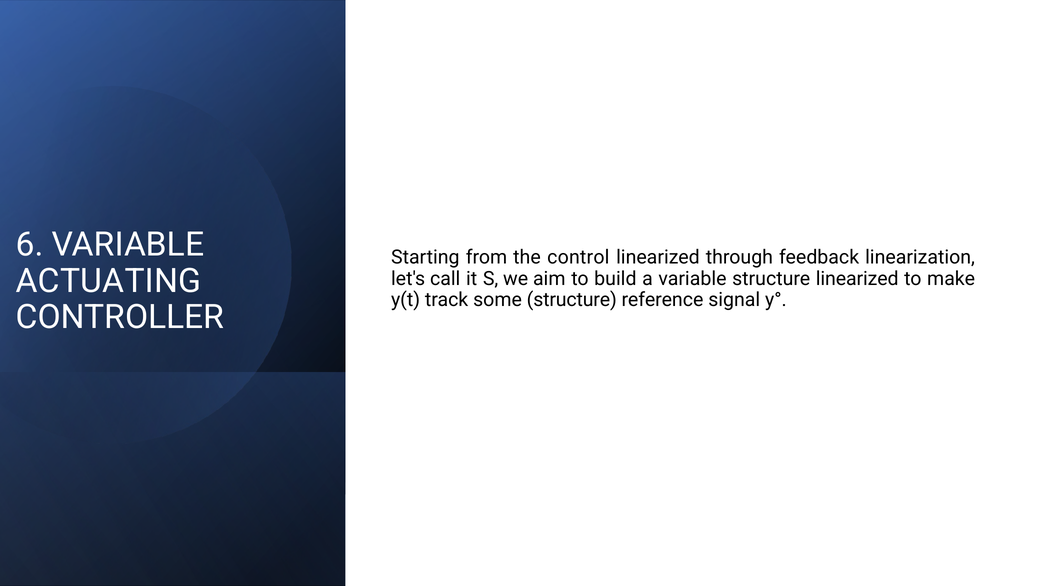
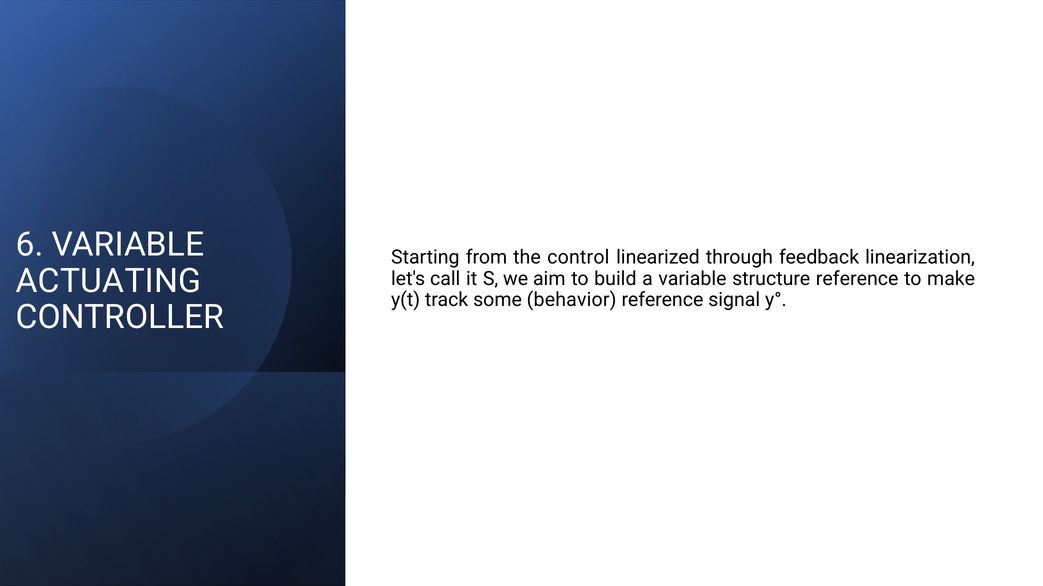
structure linearized: linearized -> reference
some structure: structure -> behavior
